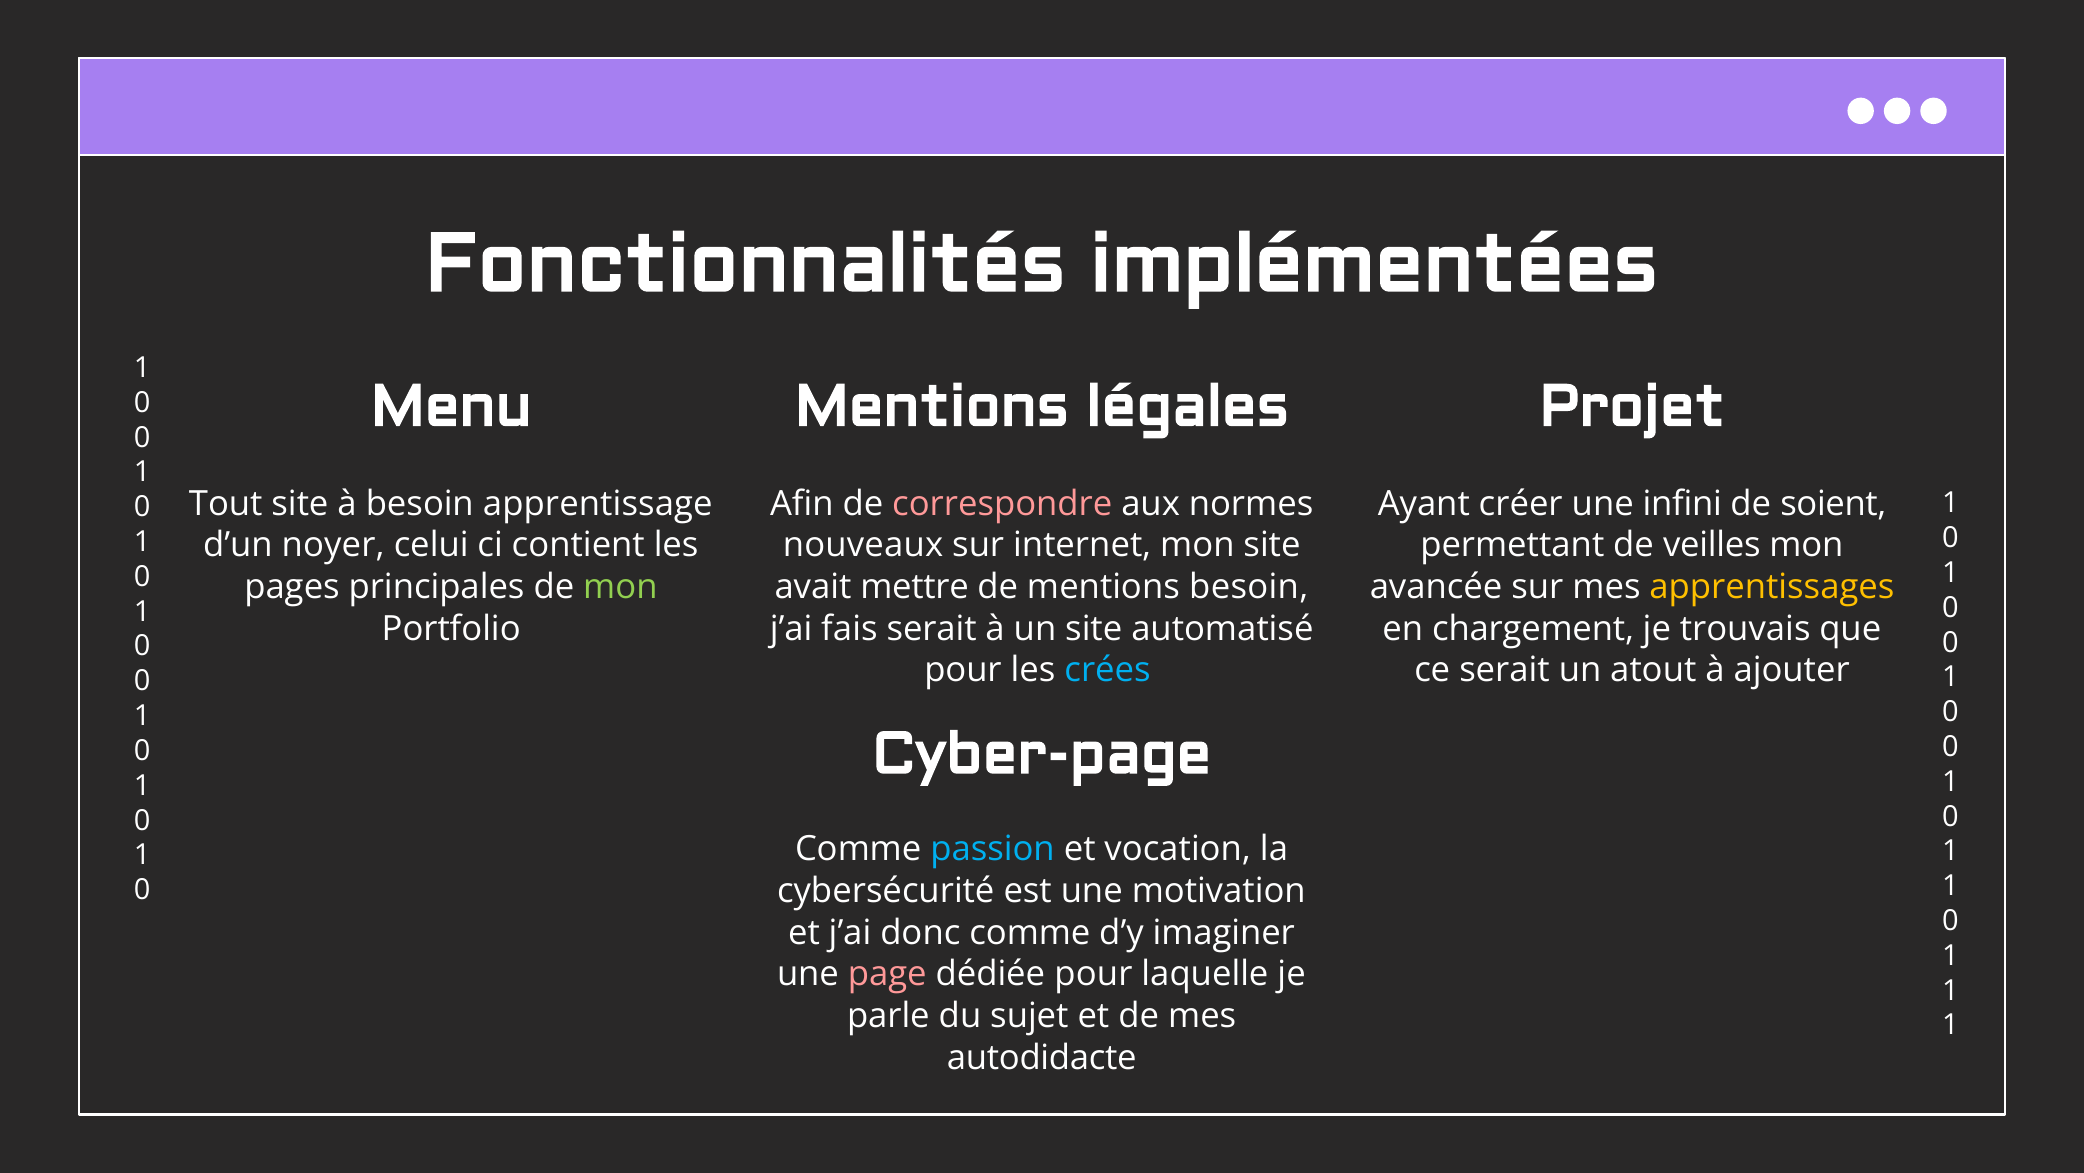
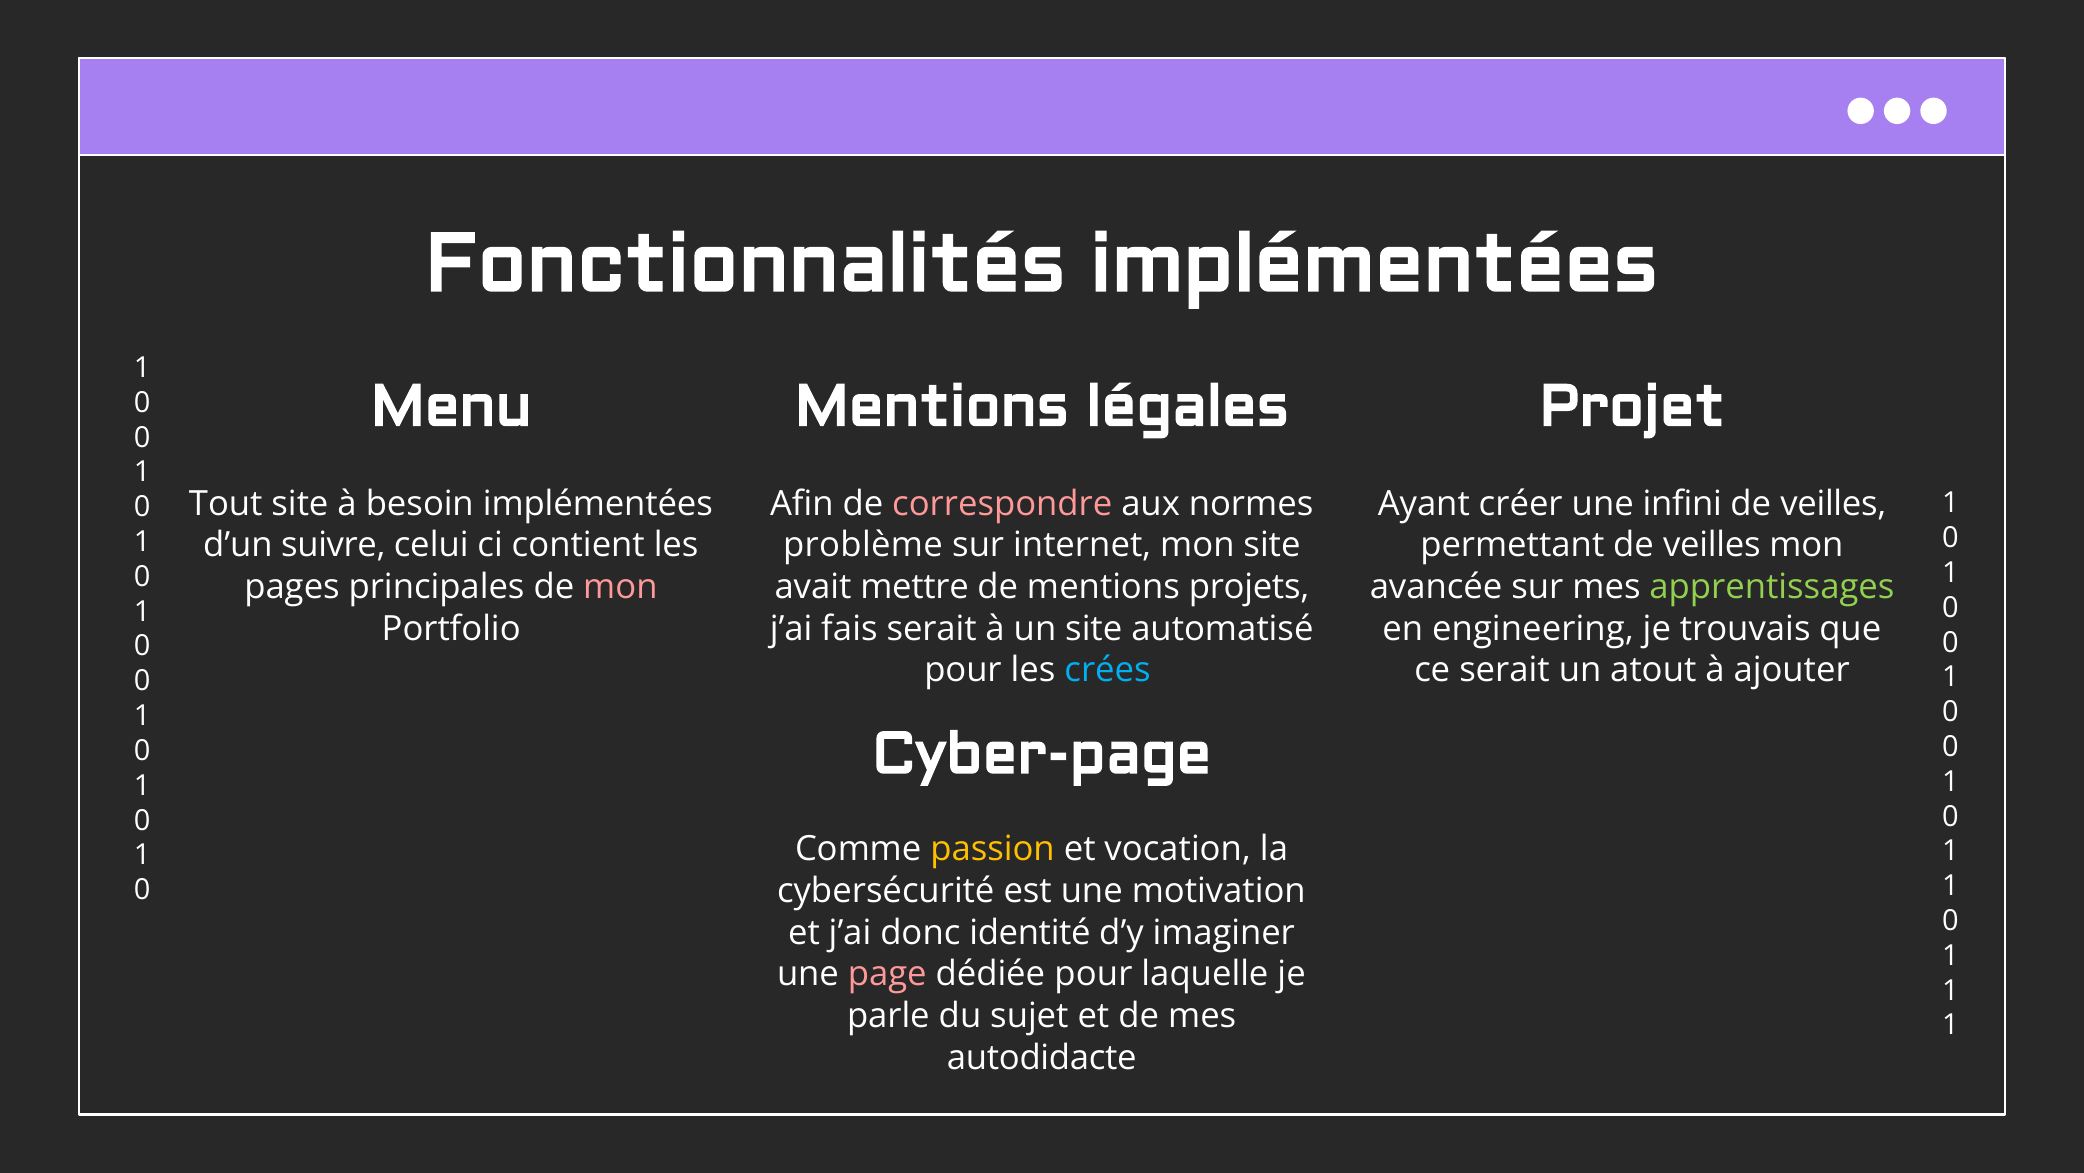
besoin apprentissage: apprentissage -> implémentées
soient at (1833, 503): soient -> veilles
noyer: noyer -> suivre
nouveaux: nouveaux -> problème
mon at (620, 587) colour: light green -> pink
mentions besoin: besoin -> projets
apprentissages colour: yellow -> light green
chargement: chargement -> engineering
passion colour: light blue -> yellow
donc comme: comme -> identité
